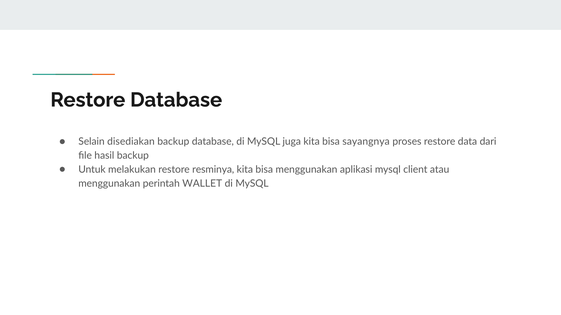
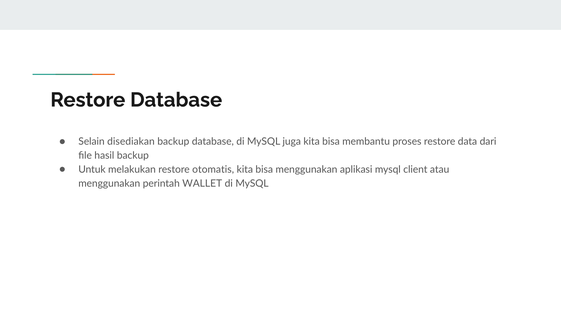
sayangnya: sayangnya -> membantu
resminya: resminya -> otomatis
